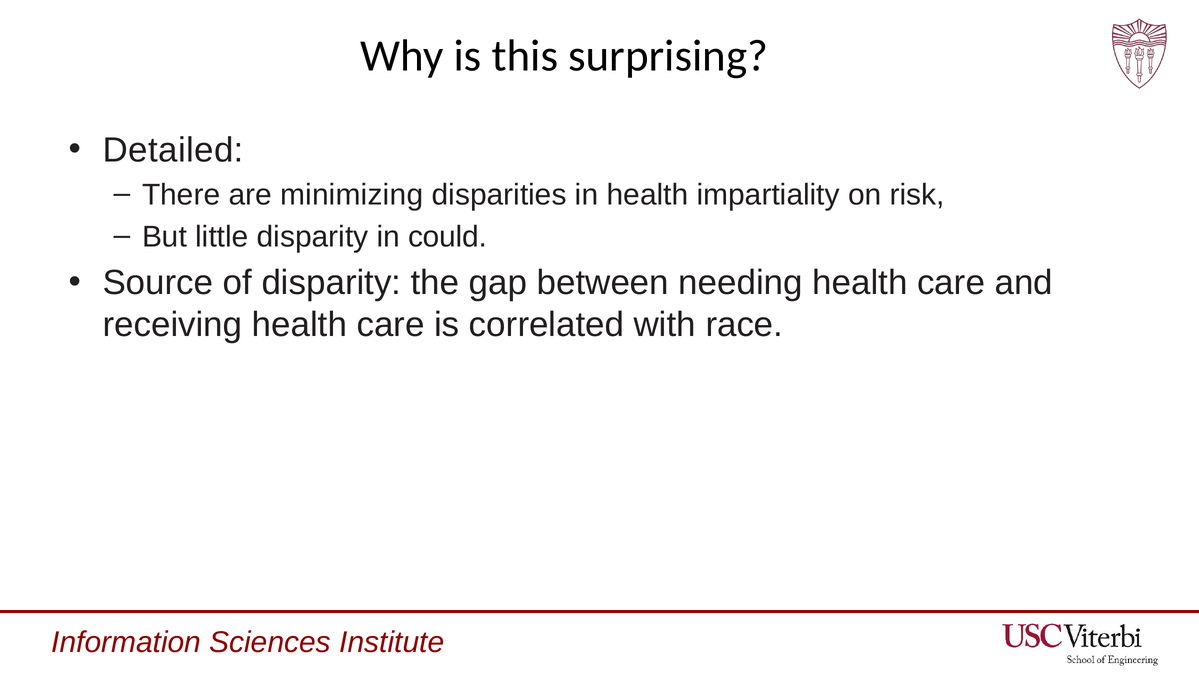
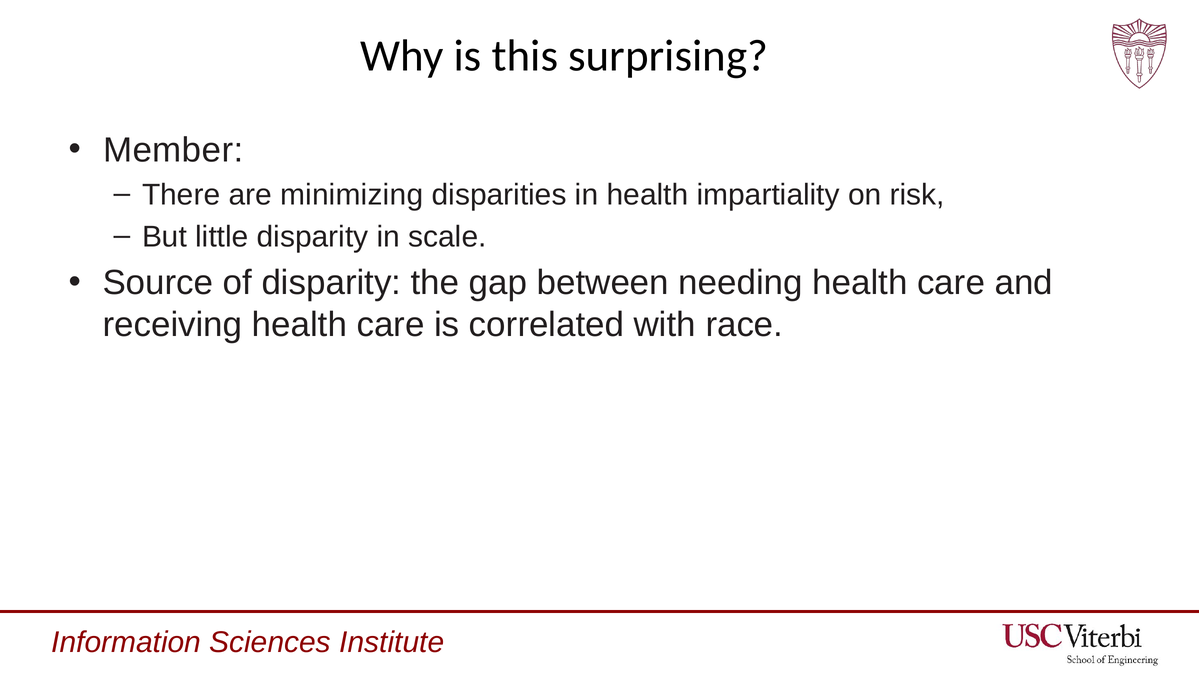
Detailed: Detailed -> Member
could: could -> scale
